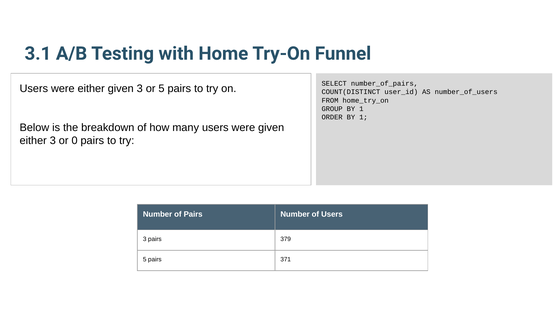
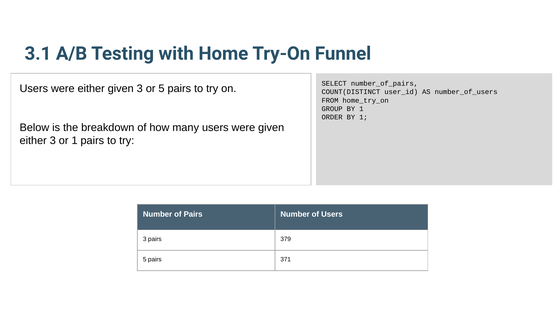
or 0: 0 -> 1
